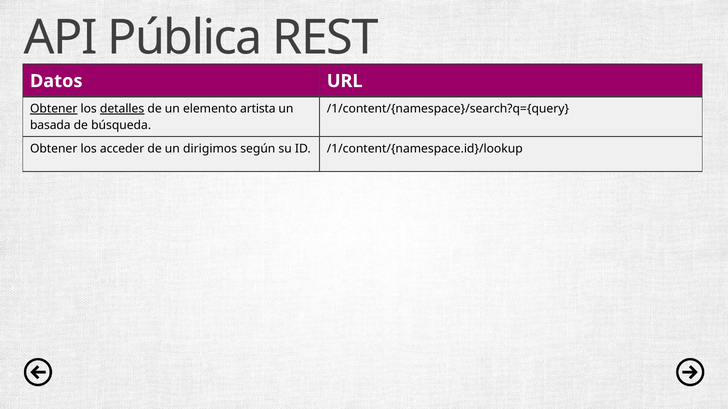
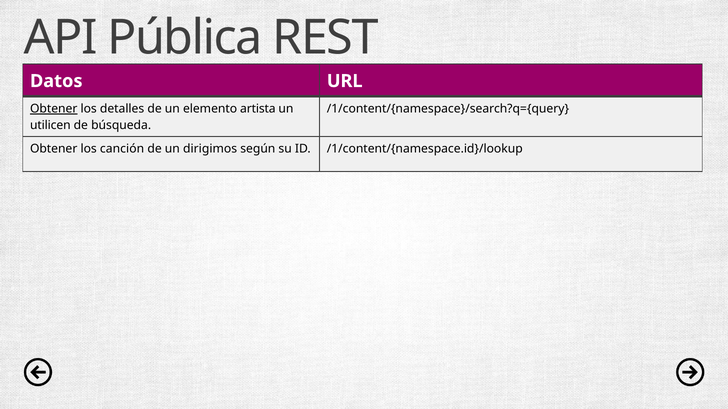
detalles underline: present -> none
basada: basada -> utilicen
acceder: acceder -> canción
